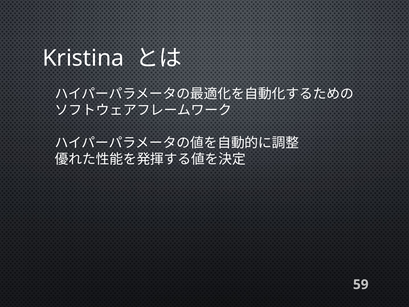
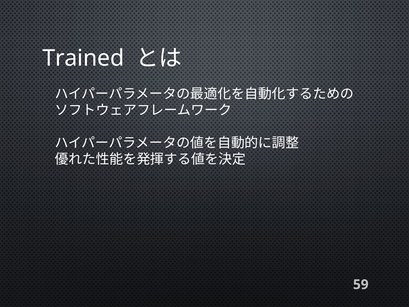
Kristina: Kristina -> Trained
